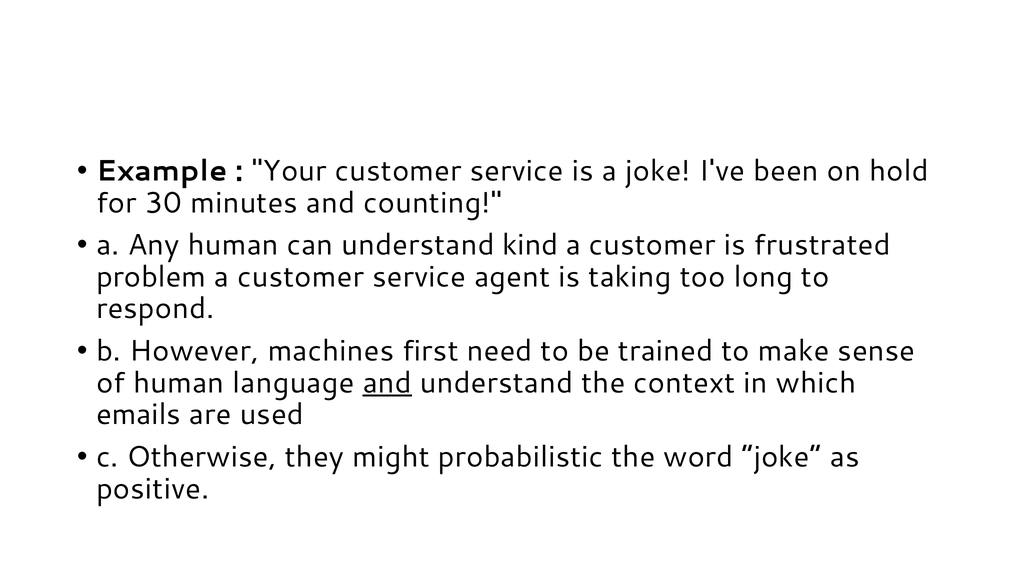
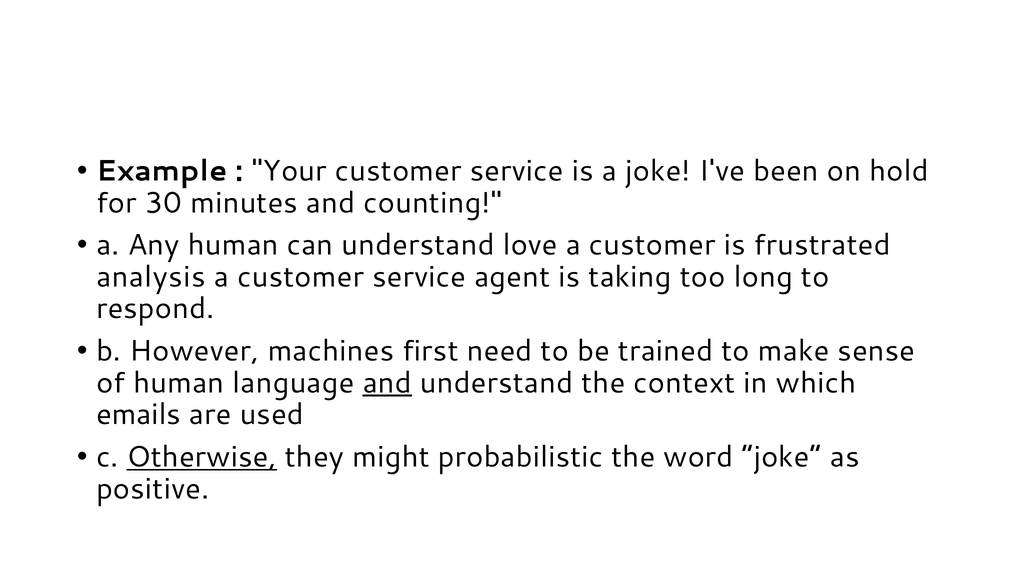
kind: kind -> love
problem: problem -> analysis
Otherwise underline: none -> present
